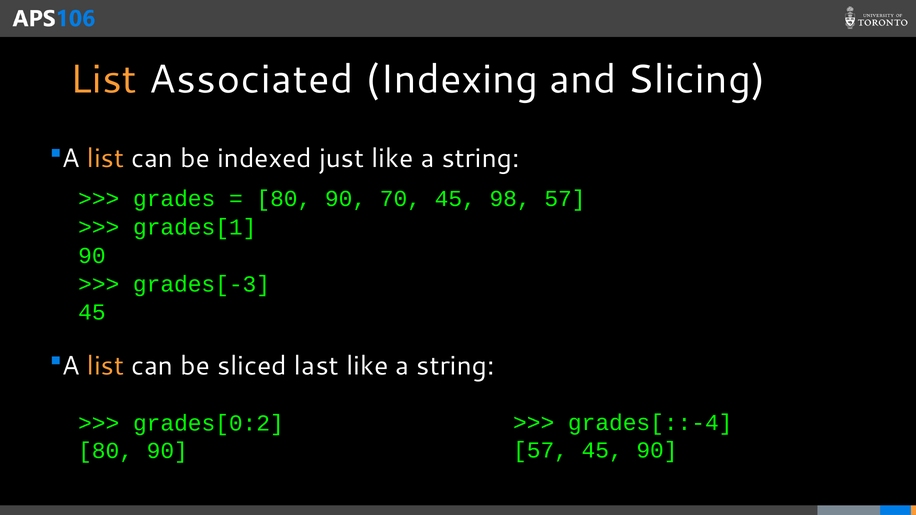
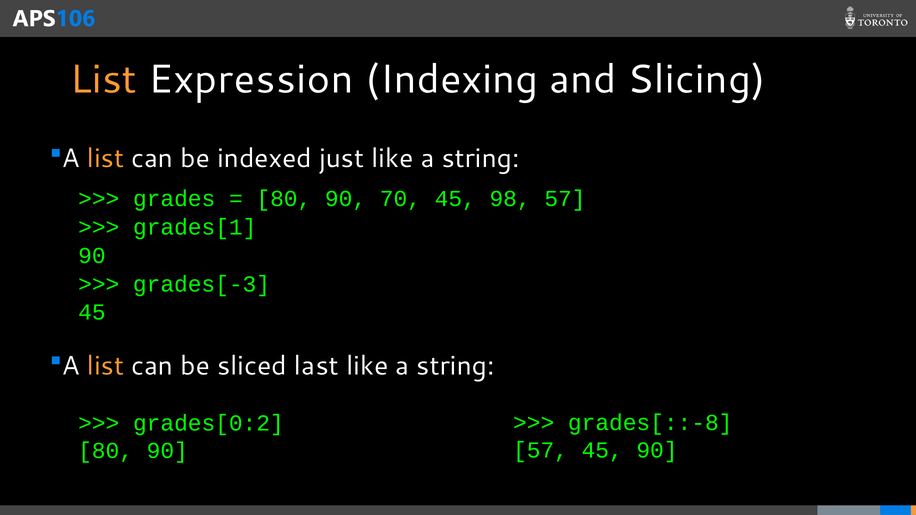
Associated: Associated -> Expression
grades[::-4: grades[::-4 -> grades[::-8
